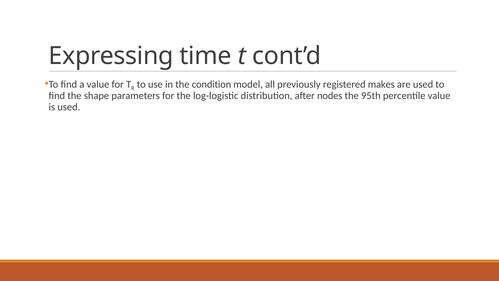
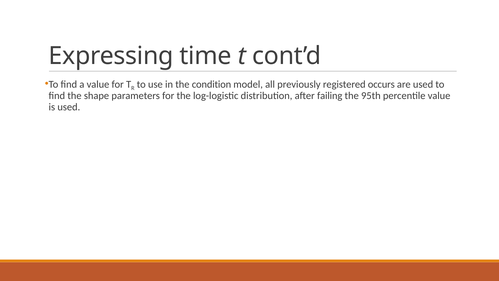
makes: makes -> occurs
nodes: nodes -> failing
